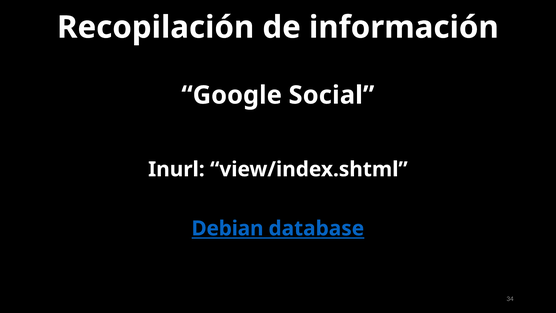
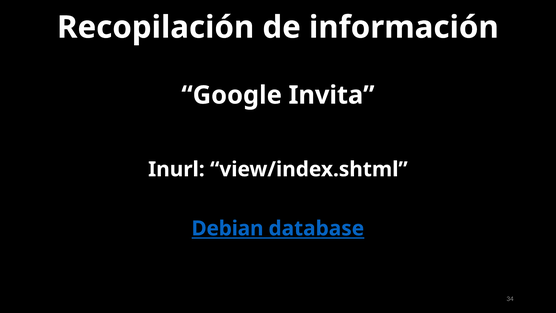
Social: Social -> Invita
